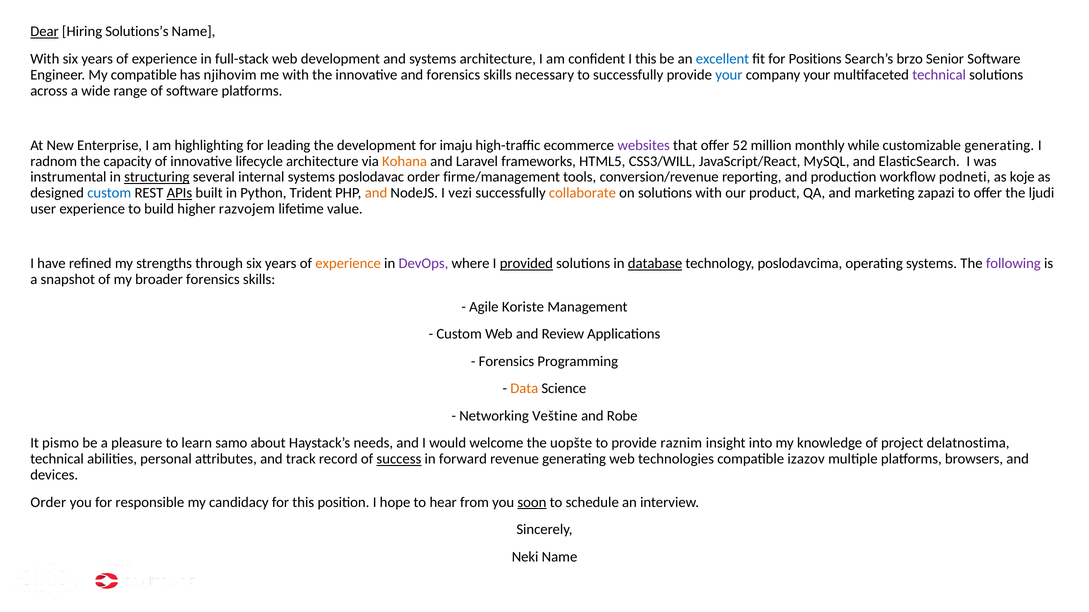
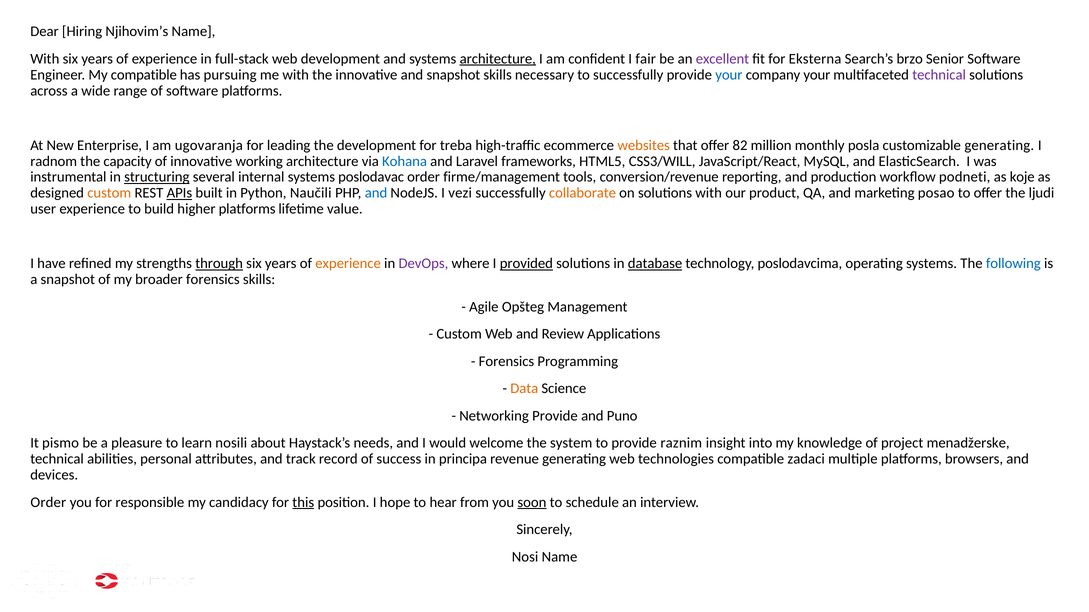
Dear underline: present -> none
Solutions’s: Solutions’s -> Njihovim’s
architecture at (498, 59) underline: none -> present
I this: this -> fair
excellent colour: blue -> purple
Positions: Positions -> Eksterna
njihovim: njihovim -> pursuing
and forensics: forensics -> snapshot
highlighting: highlighting -> ugovaranja
imaju: imaju -> treba
websites colour: purple -> orange
52: 52 -> 82
while: while -> posla
lifecycle: lifecycle -> working
Kohana colour: orange -> blue
custom at (109, 193) colour: blue -> orange
Trident: Trident -> Naučili
and at (376, 193) colour: orange -> blue
zapazi: zapazi -> posao
higher razvojem: razvojem -> platforms
through underline: none -> present
following colour: purple -> blue
Koriste: Koriste -> Opšteg
Networking Veštine: Veštine -> Provide
Robe: Robe -> Puno
samo: samo -> nosili
uopšte: uopšte -> system
delatnostima: delatnostima -> menadžerske
success underline: present -> none
forward: forward -> principa
izazov: izazov -> zadaci
this at (303, 503) underline: none -> present
Neki: Neki -> Nosi
